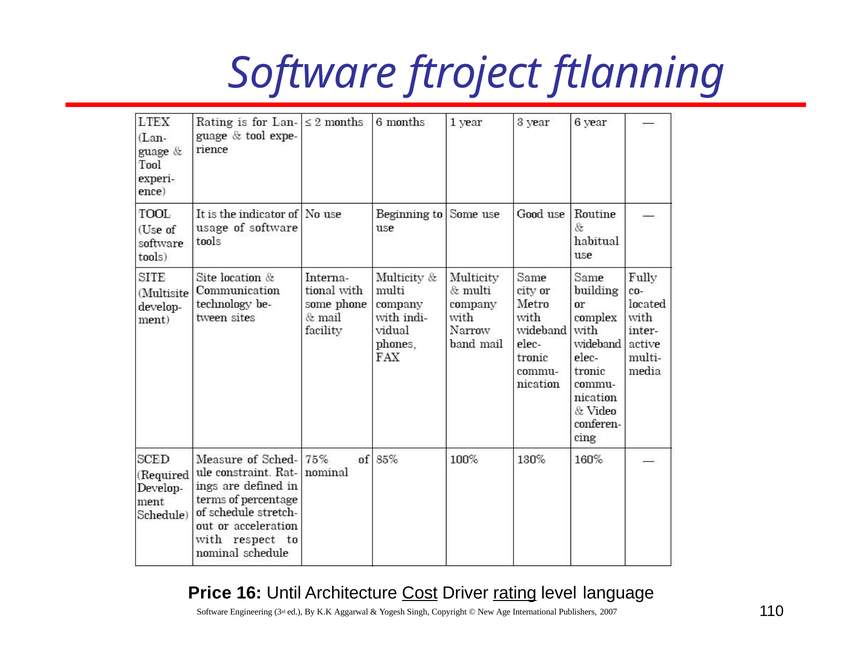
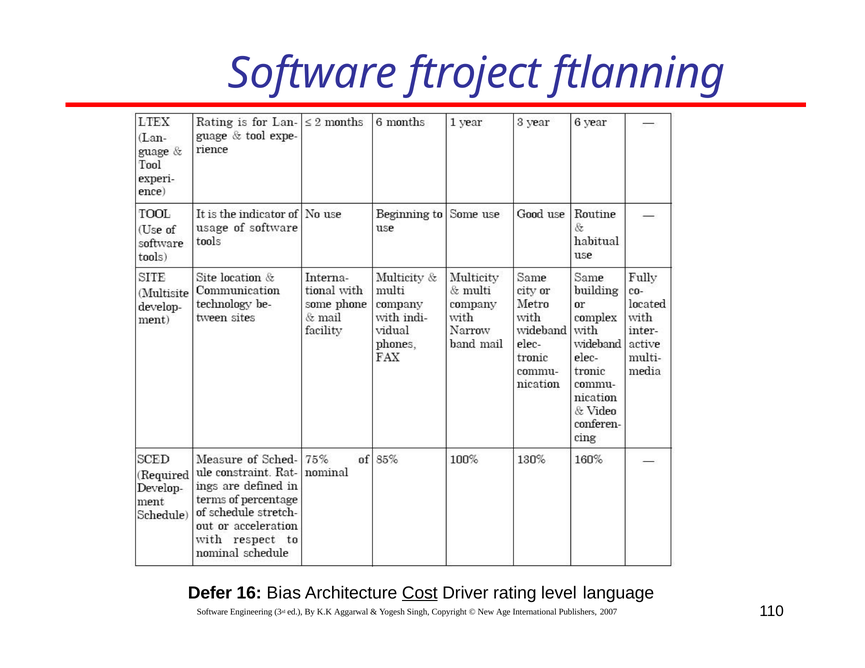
Price: Price -> Defer
Until: Until -> Bias
rating underline: present -> none
